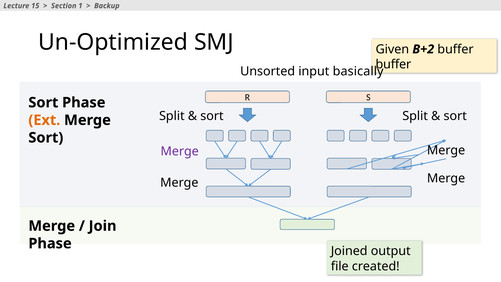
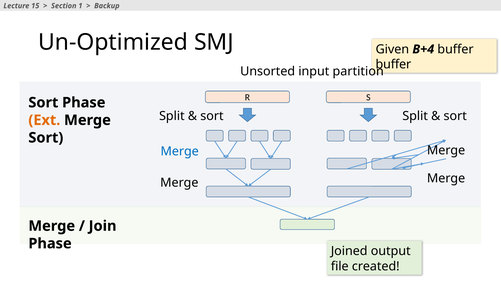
B+2: B+2 -> B+4
basically: basically -> partition
Merge at (180, 151) colour: purple -> blue
